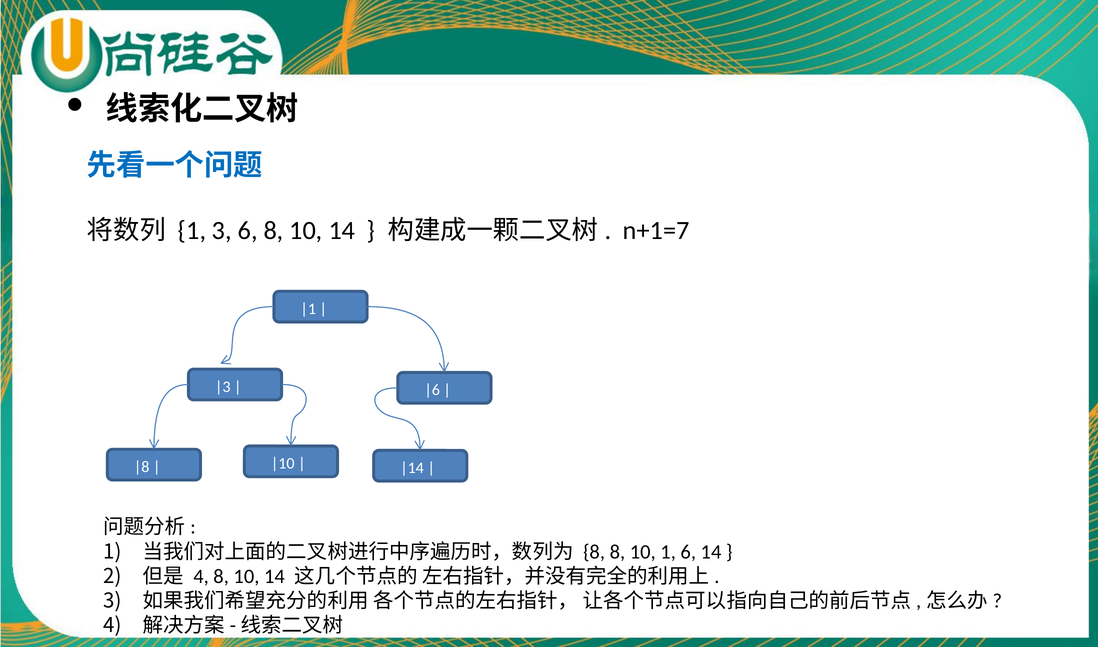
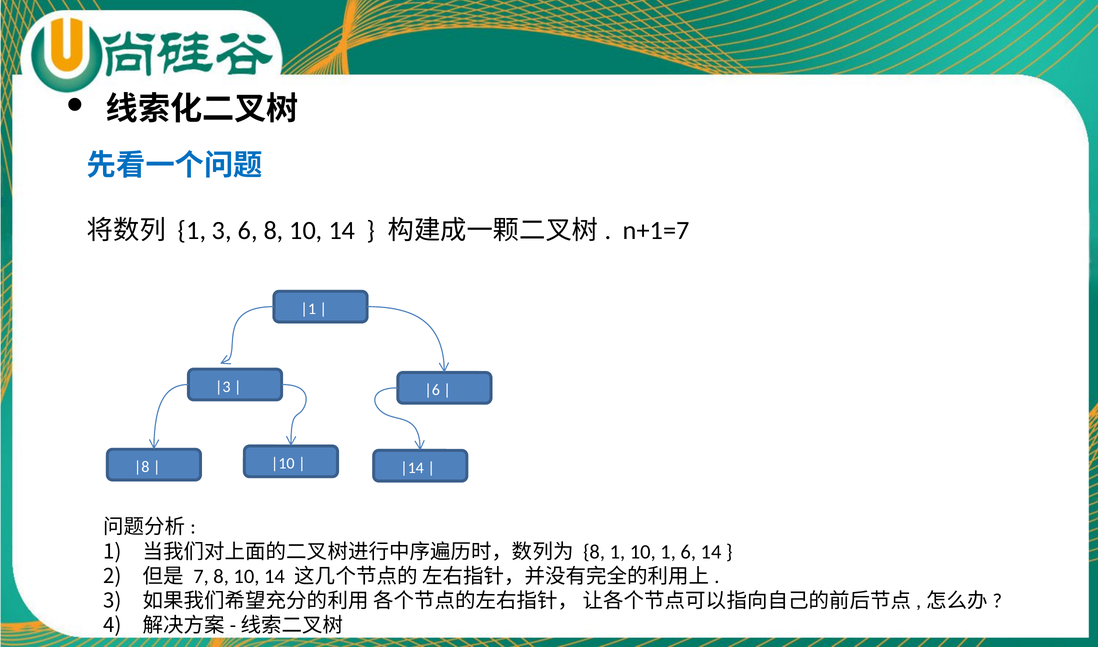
8 8: 8 -> 1
4 at (201, 576): 4 -> 7
